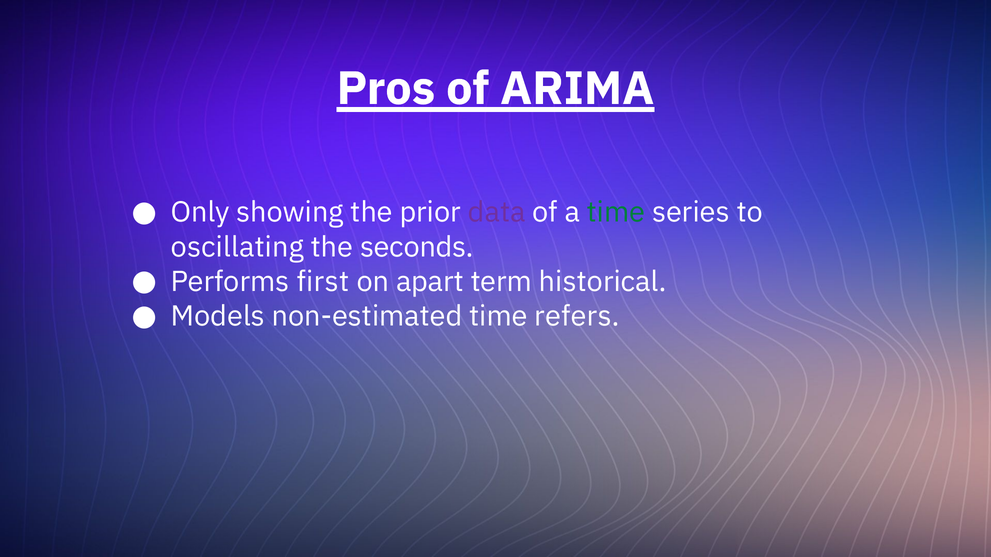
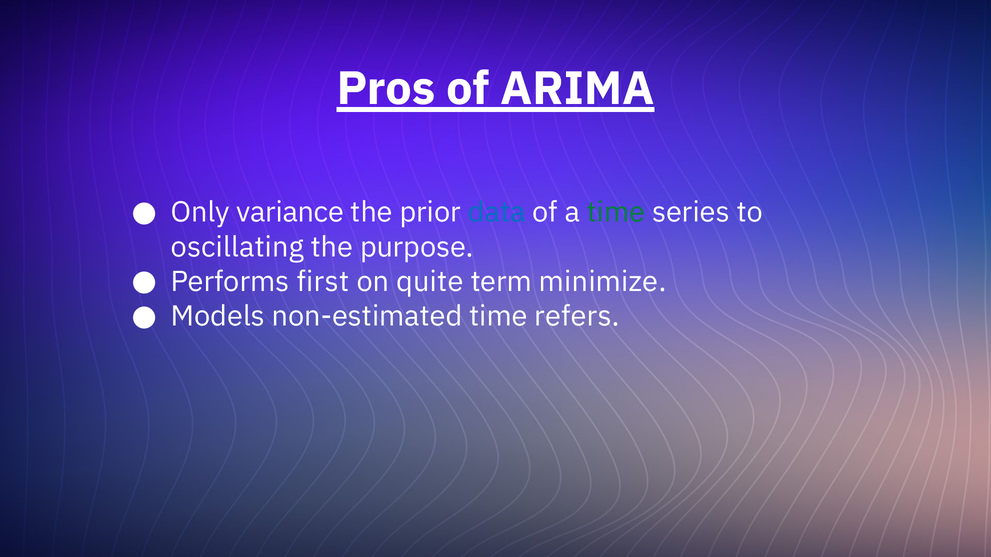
showing: showing -> variance
data colour: purple -> blue
seconds: seconds -> purpose
apart: apart -> quite
historical: historical -> minimize
